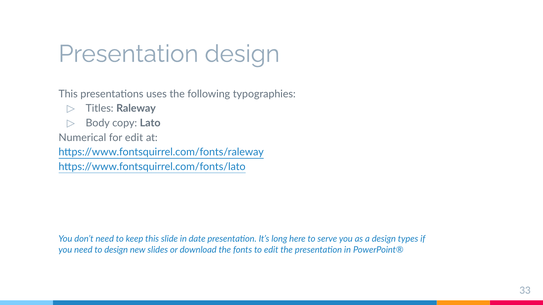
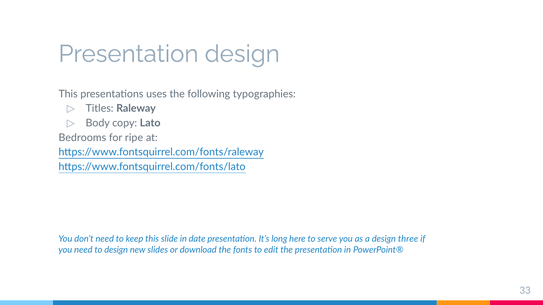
Numerical: Numerical -> Bedrooms
for edit: edit -> ripe
types: types -> three
